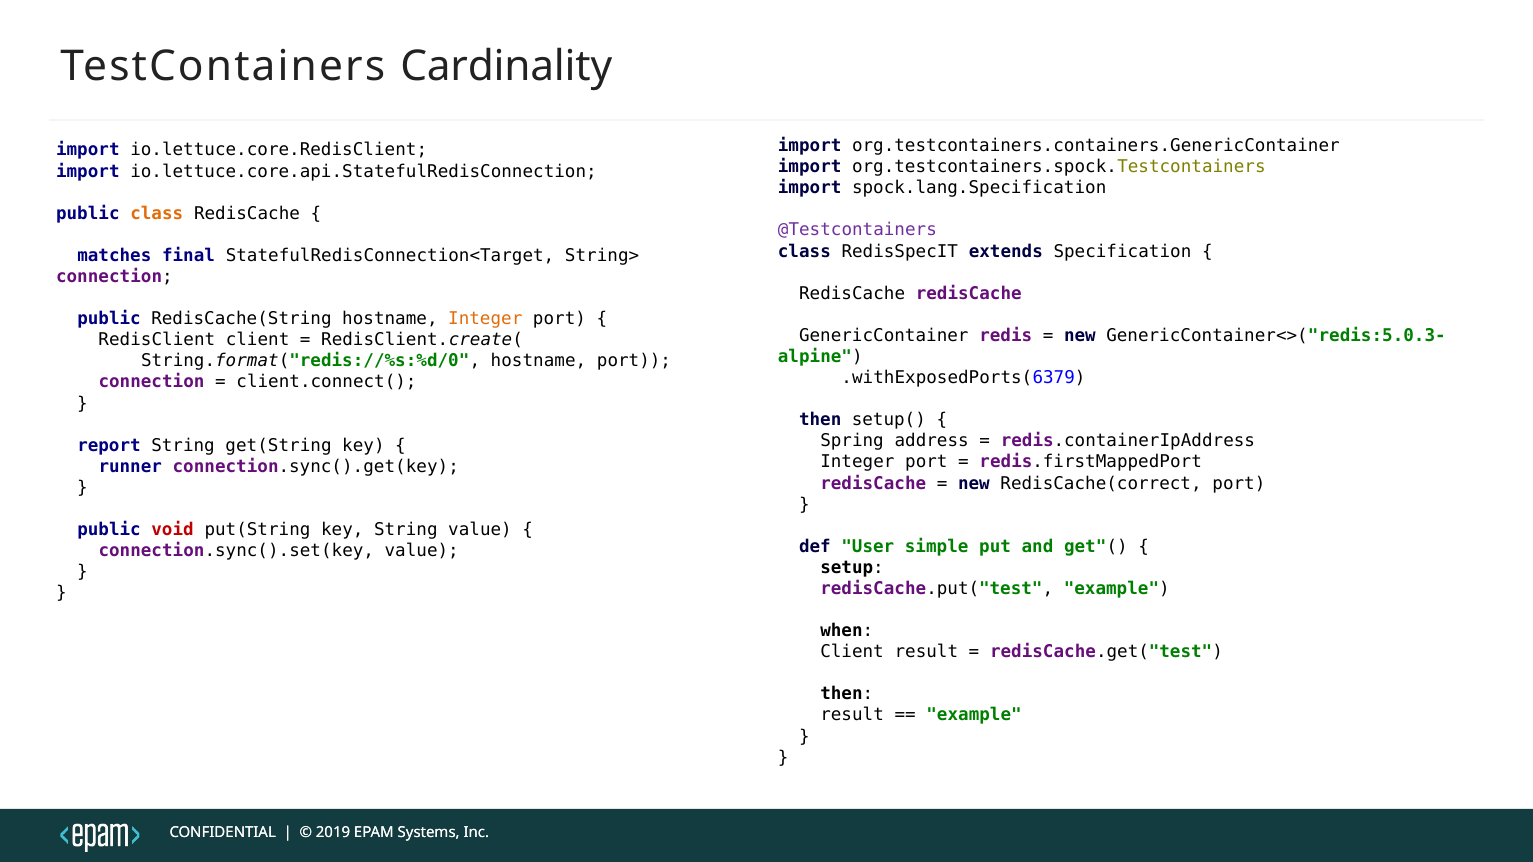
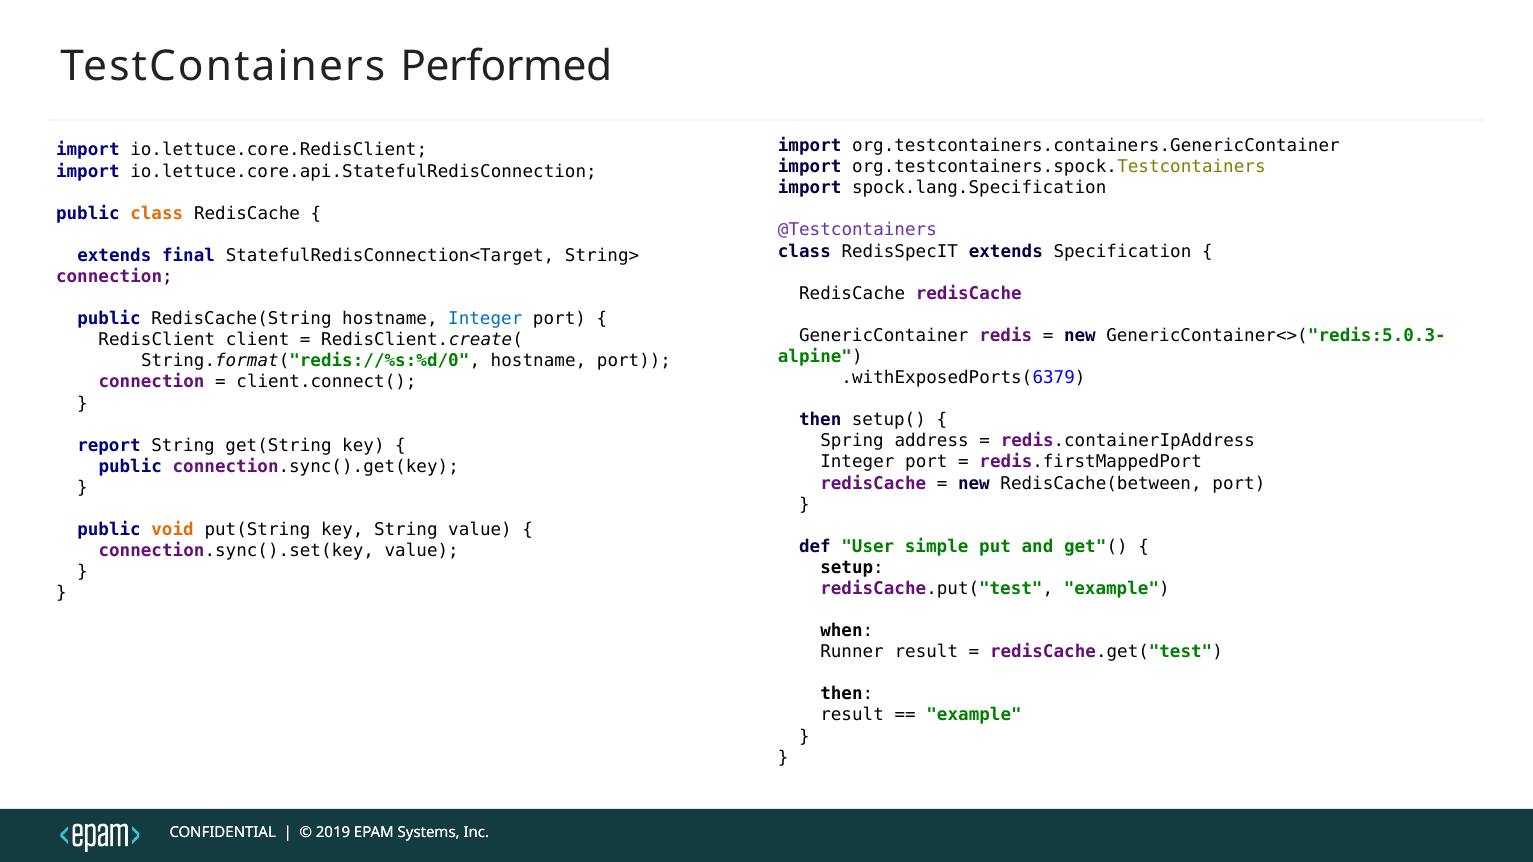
Cardinality: Cardinality -> Performed
matches at (114, 256): matches -> extends
Integer at (485, 319) colour: orange -> blue
runner at (130, 467): runner -> public
RedisCache(correct: RedisCache(correct -> RedisCache(between
void colour: red -> orange
Client at (852, 652): Client -> Runner
